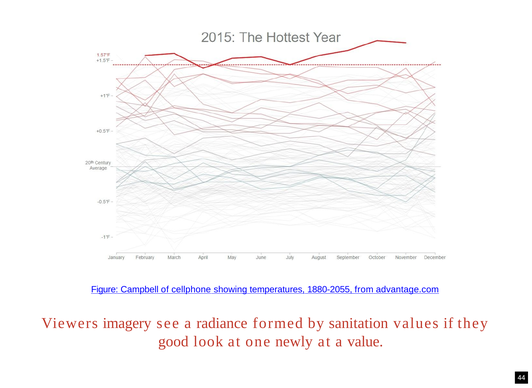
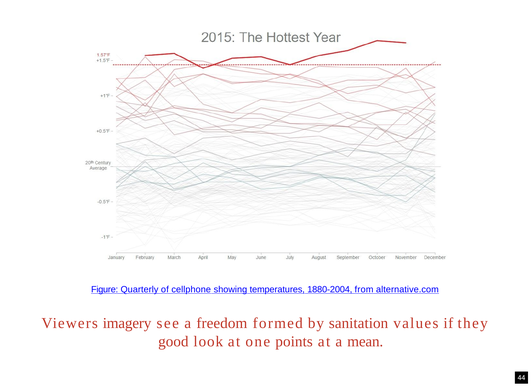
Campbell: Campbell -> Quarterly
1880-2055: 1880-2055 -> 1880-2004
advantage.com: advantage.com -> alternative.com
radiance: radiance -> freedom
newly: newly -> points
value: value -> mean
